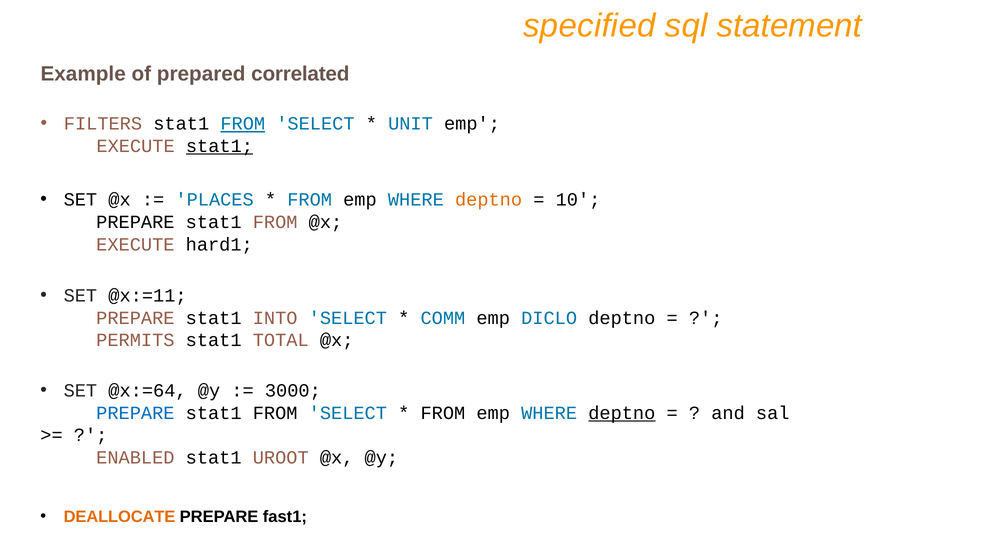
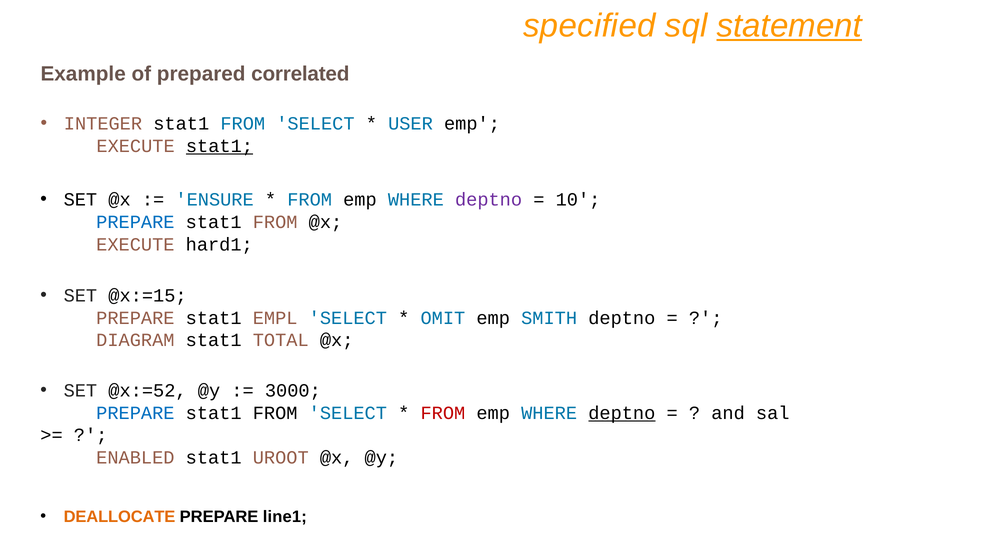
statement underline: none -> present
FILTERS: FILTERS -> INTEGER
FROM at (243, 124) underline: present -> none
UNIT: UNIT -> USER
PLACES: PLACES -> ENSURE
deptno at (489, 200) colour: orange -> purple
PREPARE at (135, 222) colour: black -> blue
@x:=11: @x:=11 -> @x:=15
INTO: INTO -> EMPL
COMM: COMM -> OMIT
DICLO: DICLO -> SMITH
PERMITS: PERMITS -> DIAGRAM
@x:=64: @x:=64 -> @x:=52
FROM at (443, 413) colour: black -> red
fast1: fast1 -> line1
